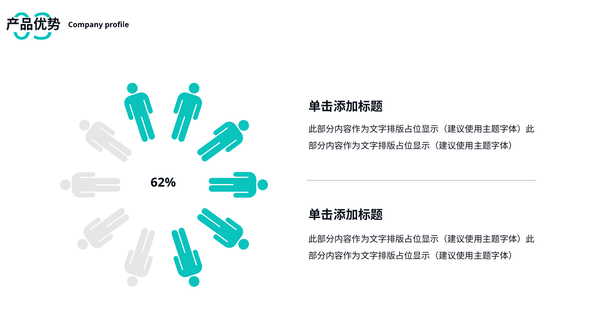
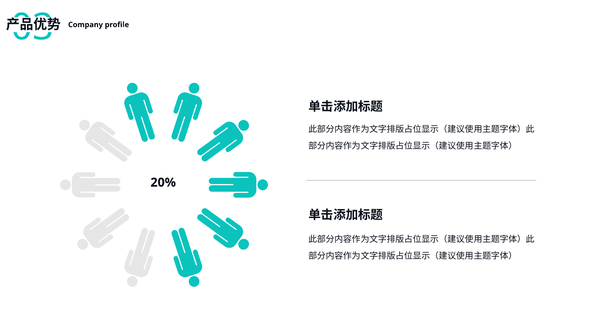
62%: 62% -> 20%
